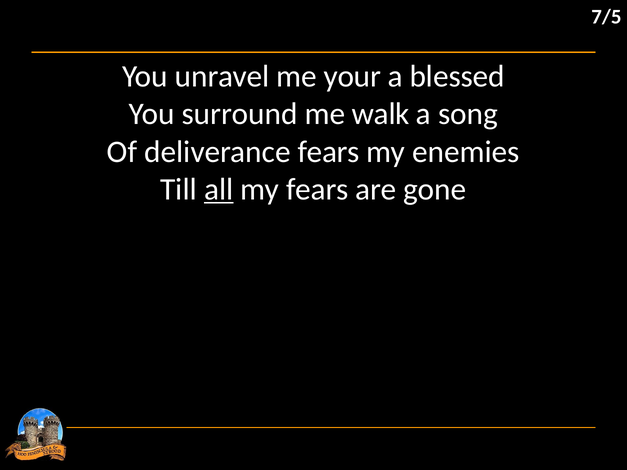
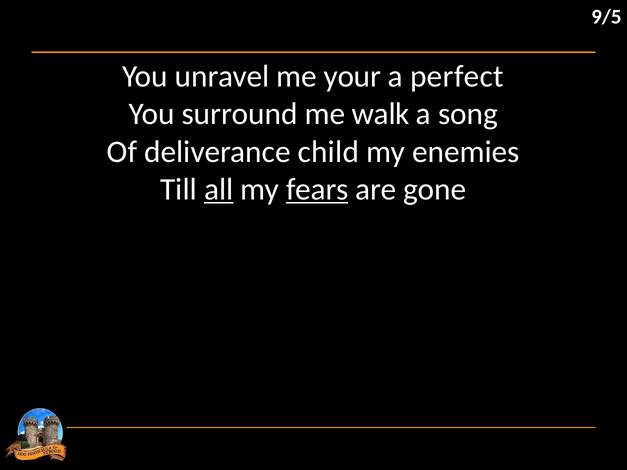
7/5: 7/5 -> 9/5
blessed: blessed -> perfect
deliverance fears: fears -> child
fears at (317, 189) underline: none -> present
